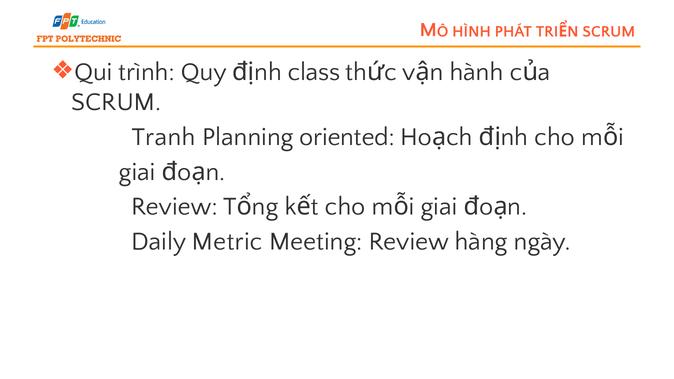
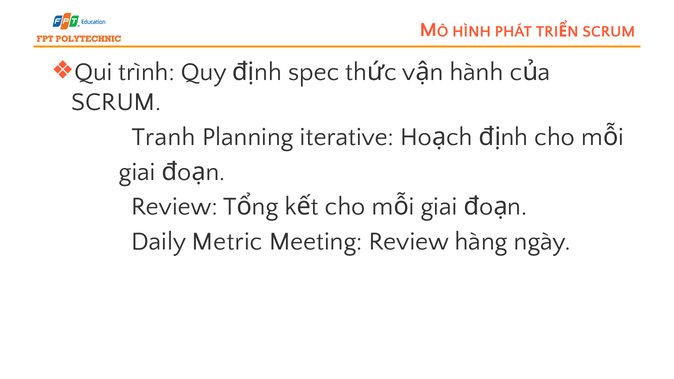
class: class -> spec
oriented: oriented -> iterative
